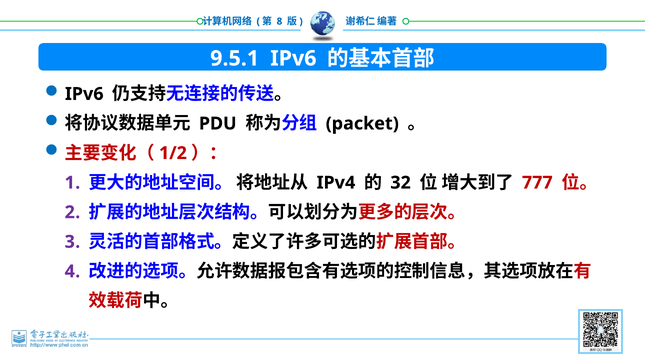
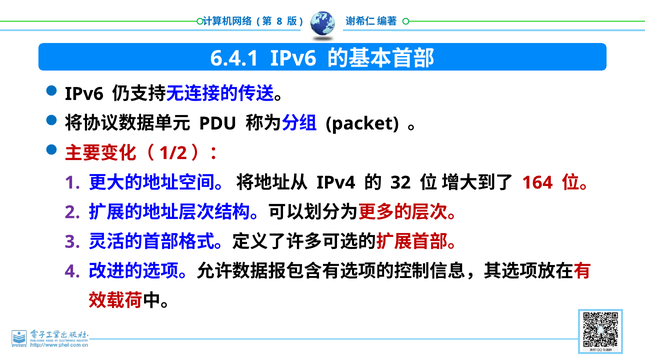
9.5.1: 9.5.1 -> 6.4.1
777: 777 -> 164
